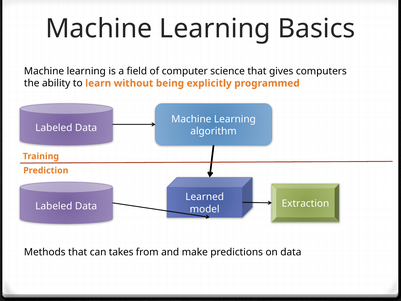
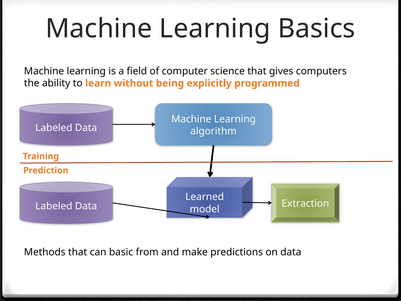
takes: takes -> basic
